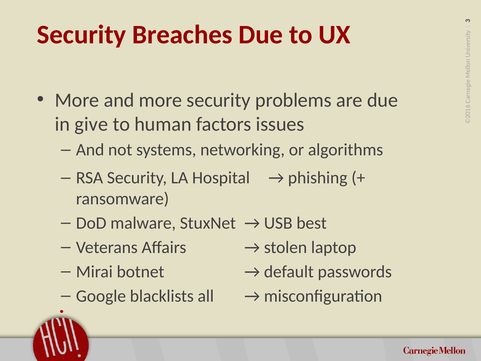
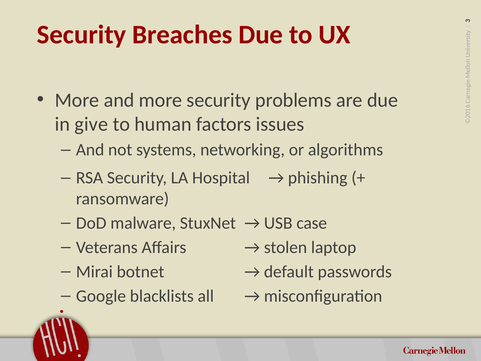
best: best -> case
